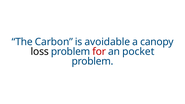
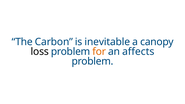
avoidable: avoidable -> inevitable
for colour: red -> orange
pocket: pocket -> affects
